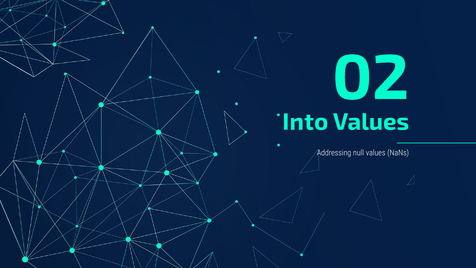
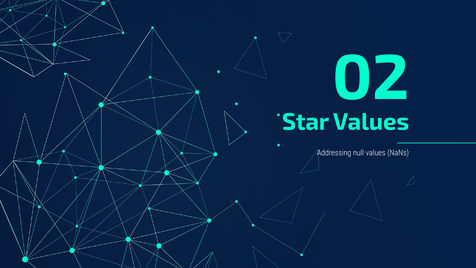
Into: Into -> Star
